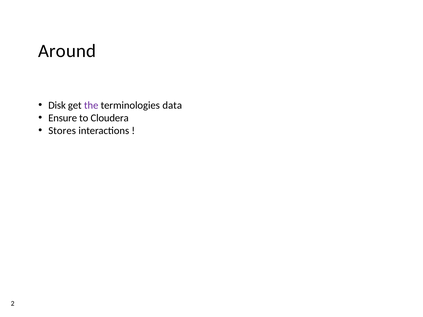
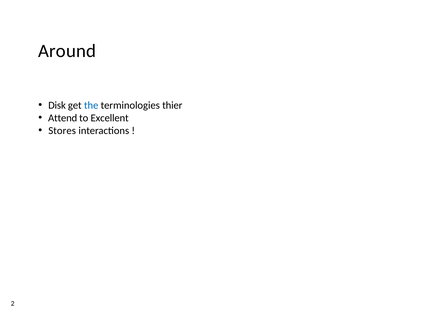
the colour: purple -> blue
data: data -> thier
Ensure: Ensure -> Attend
Cloudera: Cloudera -> Excellent
